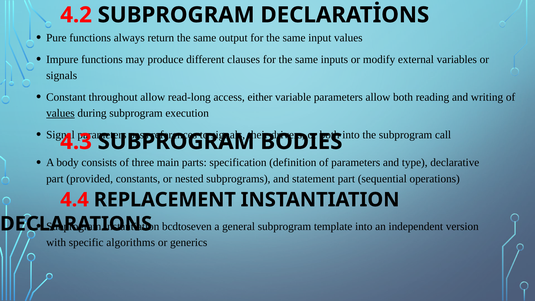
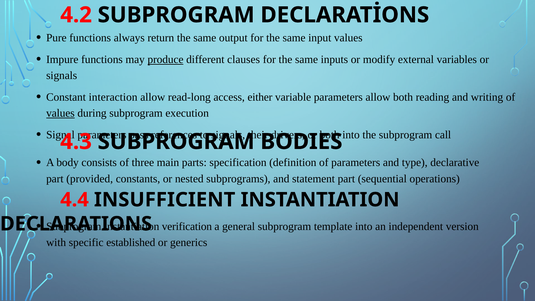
produce underline: none -> present
throughout: throughout -> interaction
REPLACEMENT: REPLACEMENT -> INSUFFICIENT
bcdtoseven: bcdtoseven -> verification
algorithms: algorithms -> established
